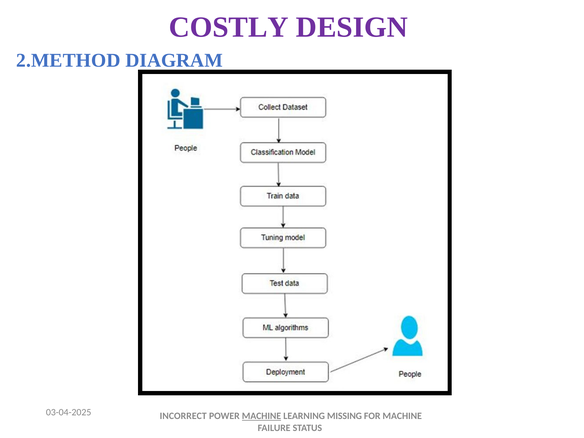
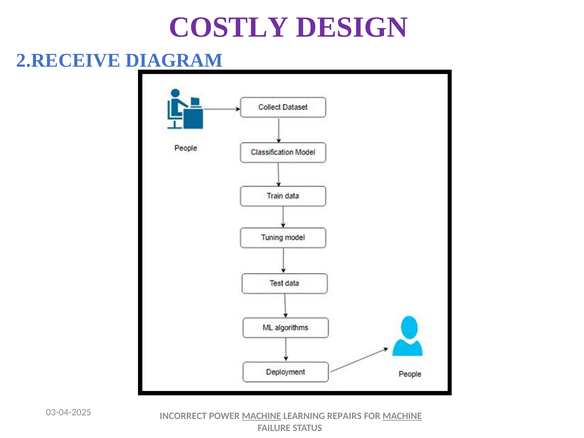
2.METHOD: 2.METHOD -> 2.RECEIVE
MISSING: MISSING -> REPAIRS
MACHINE at (402, 416) underline: none -> present
